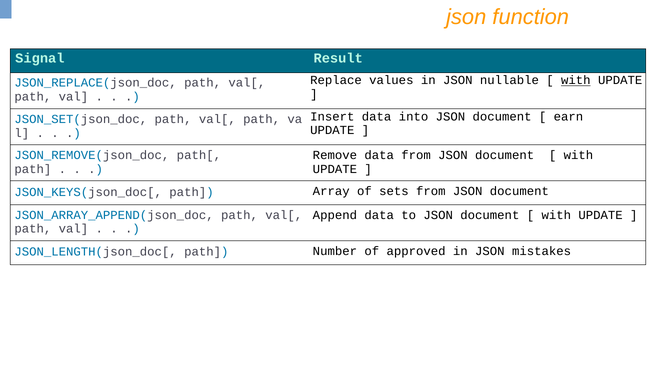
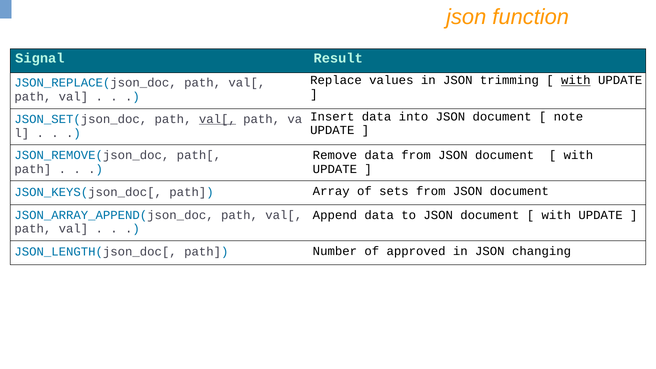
nullable: nullable -> trimming
earn: earn -> note
val[ at (217, 119) underline: none -> present
mistakes: mistakes -> changing
